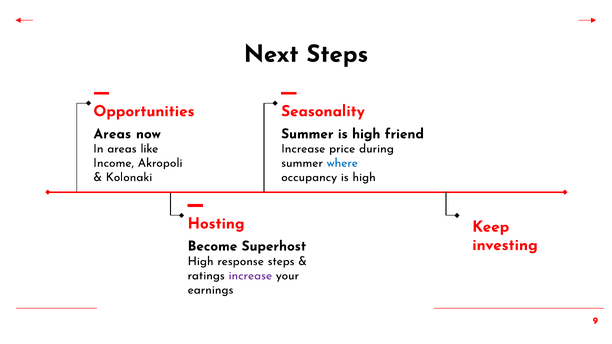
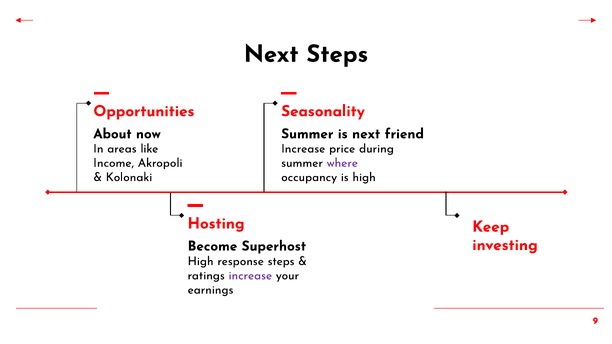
Areas at (112, 134): Areas -> About
Summer is high: high -> next
where colour: blue -> purple
